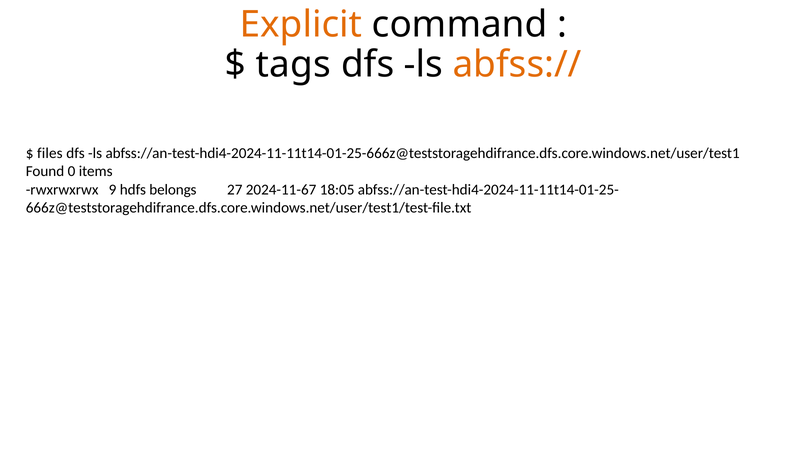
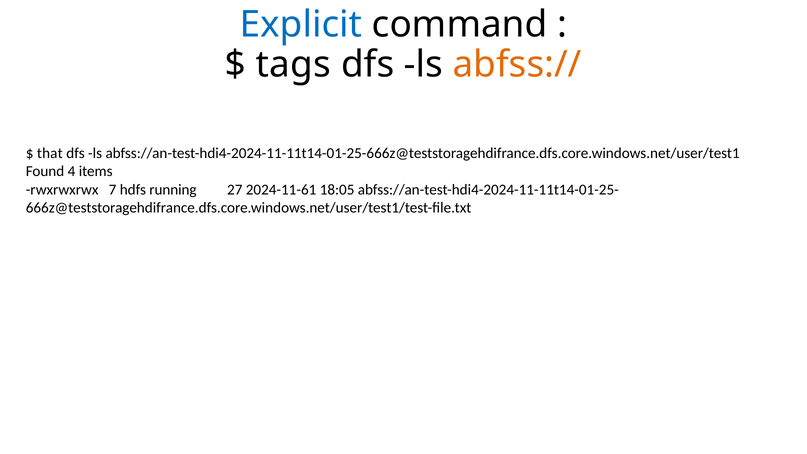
Explicit colour: orange -> blue
files: files -> that
0: 0 -> 4
9: 9 -> 7
belongs: belongs -> running
2024-11-67: 2024-11-67 -> 2024-11-61
